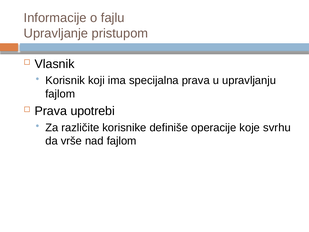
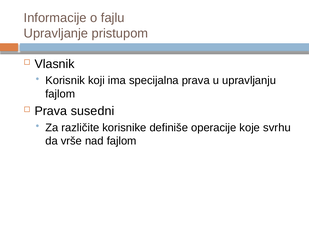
upotrebi: upotrebi -> susedni
